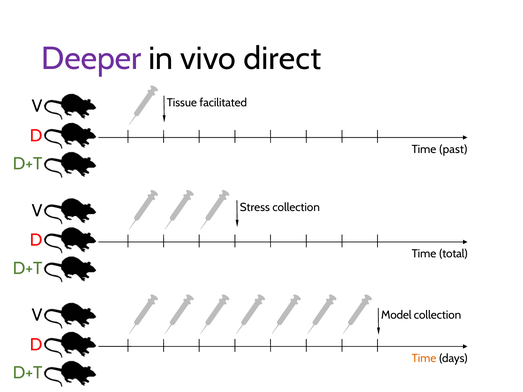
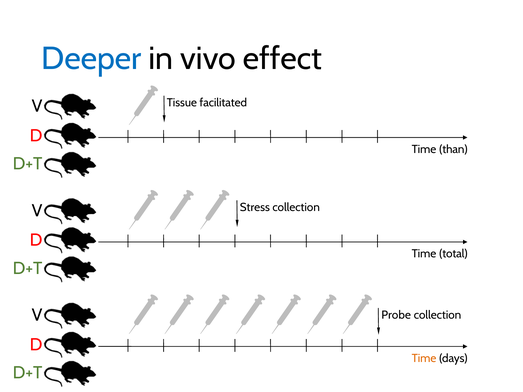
Deeper colour: purple -> blue
direct: direct -> effect
past: past -> than
Model: Model -> Probe
